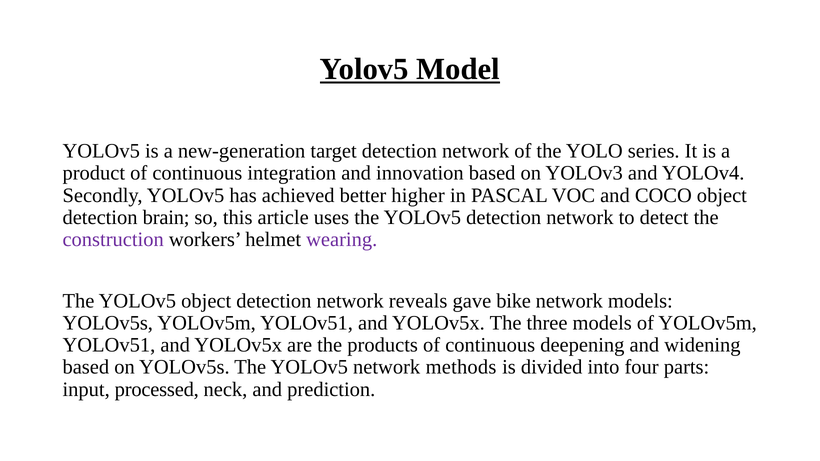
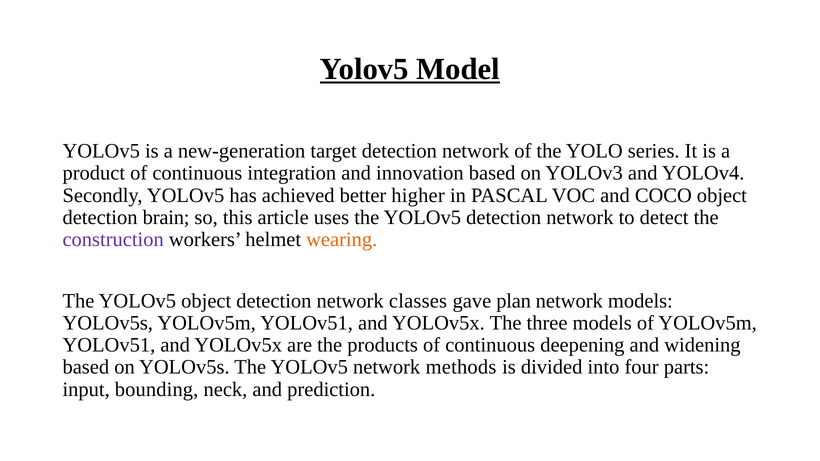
wearing colour: purple -> orange
reveals: reveals -> classes
bike: bike -> plan
processed: processed -> bounding
